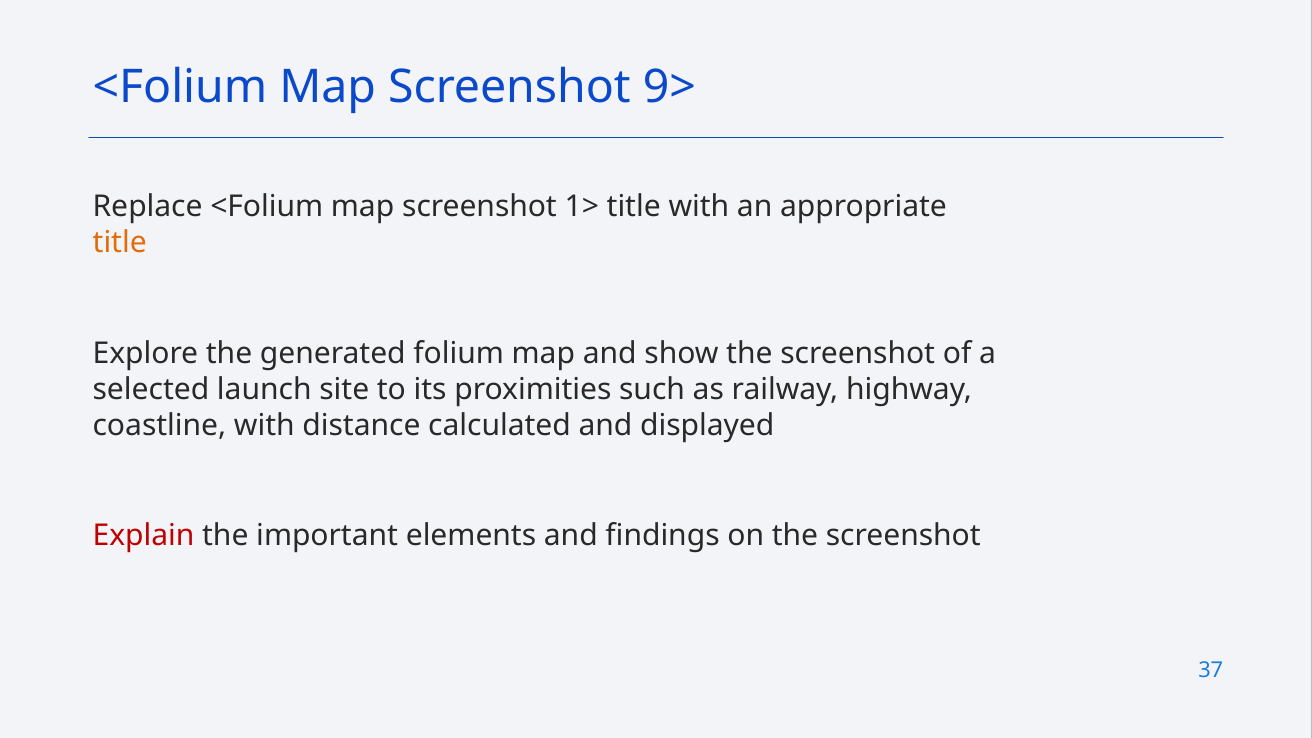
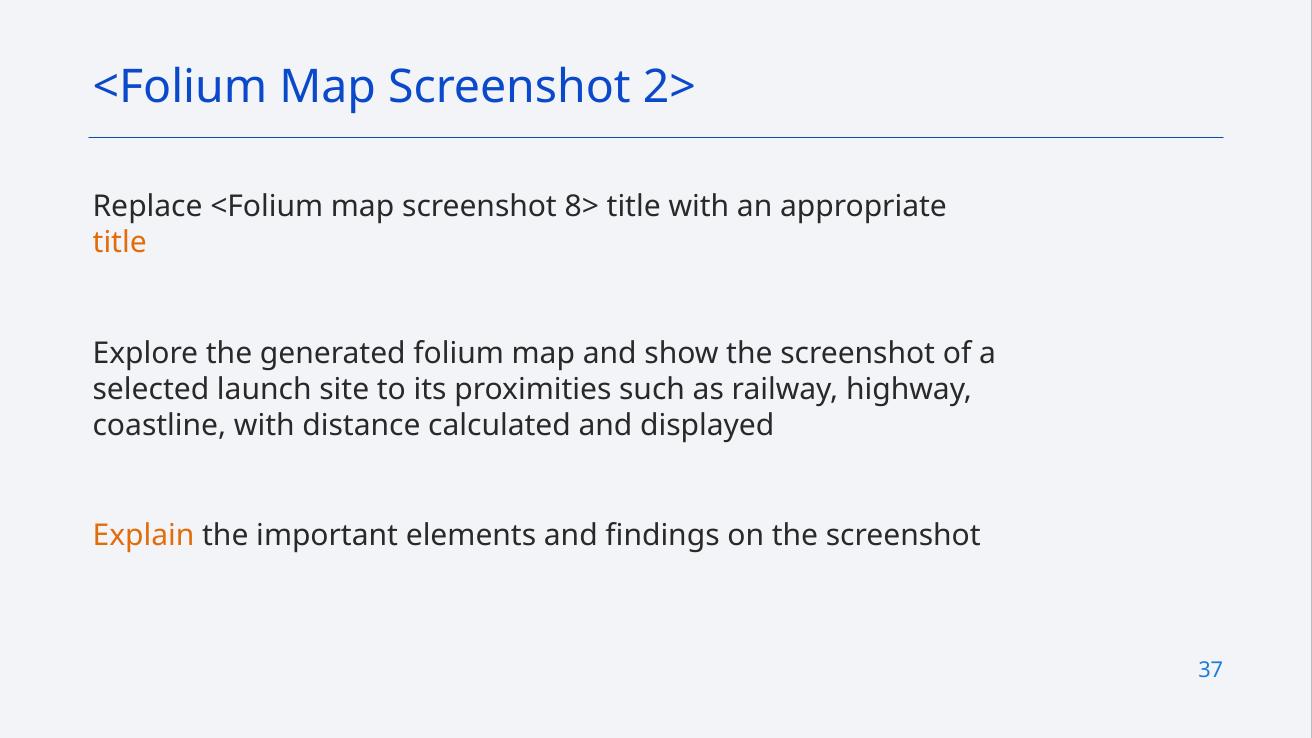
9>: 9> -> 2>
1>: 1> -> 8>
Explain colour: red -> orange
